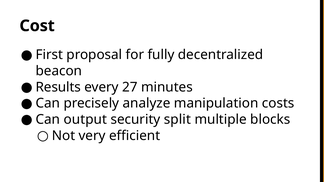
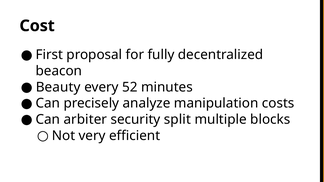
Results: Results -> Beauty
27: 27 -> 52
output: output -> arbiter
